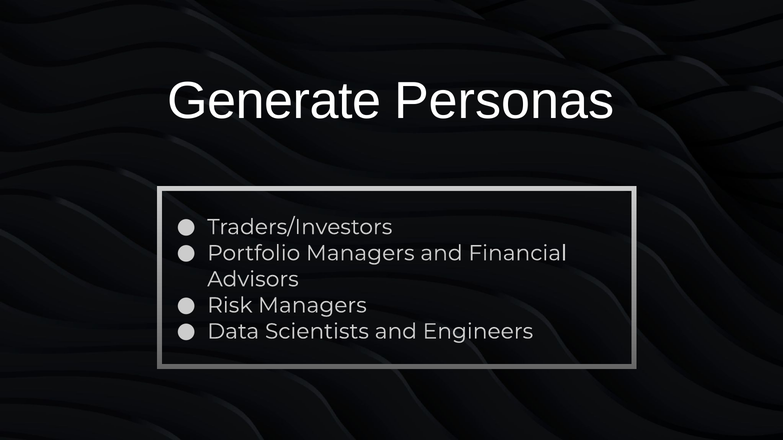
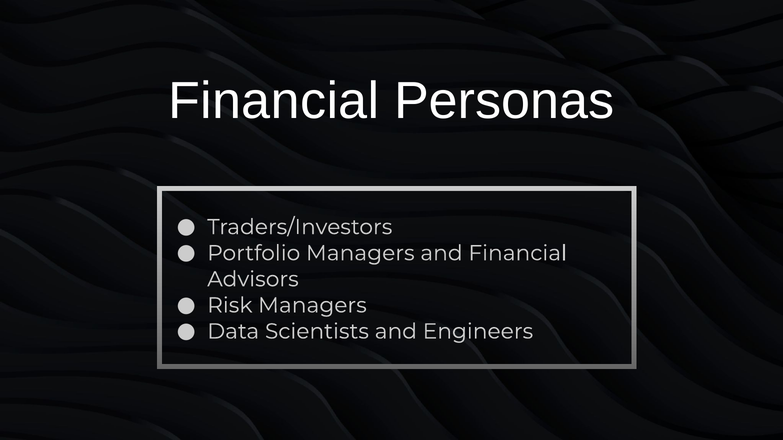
Generate at (274, 101): Generate -> Financial
